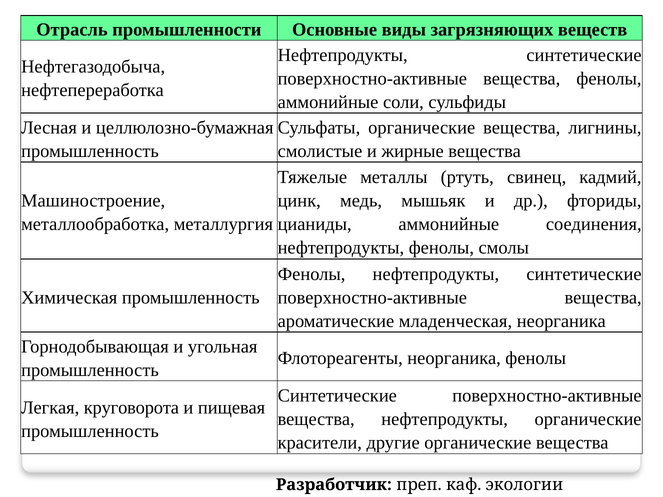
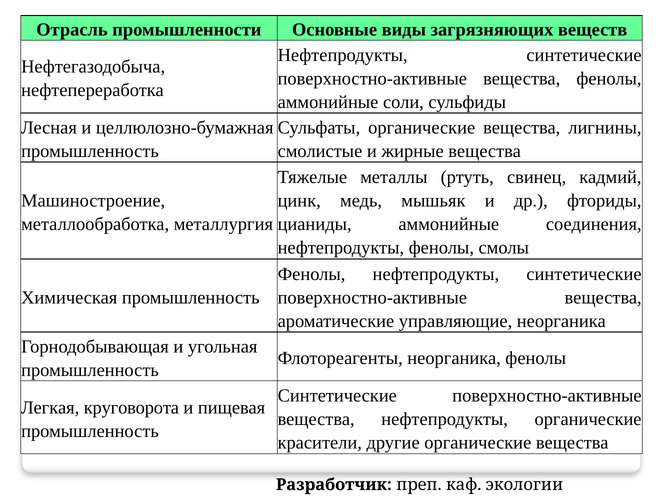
младенческая: младенческая -> управляющие
